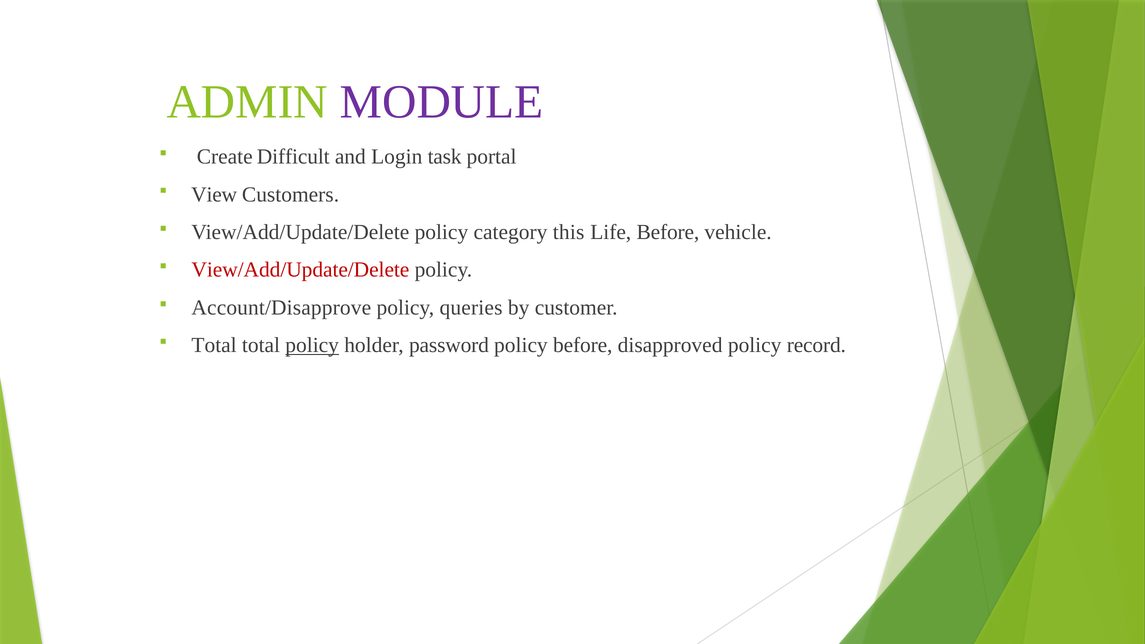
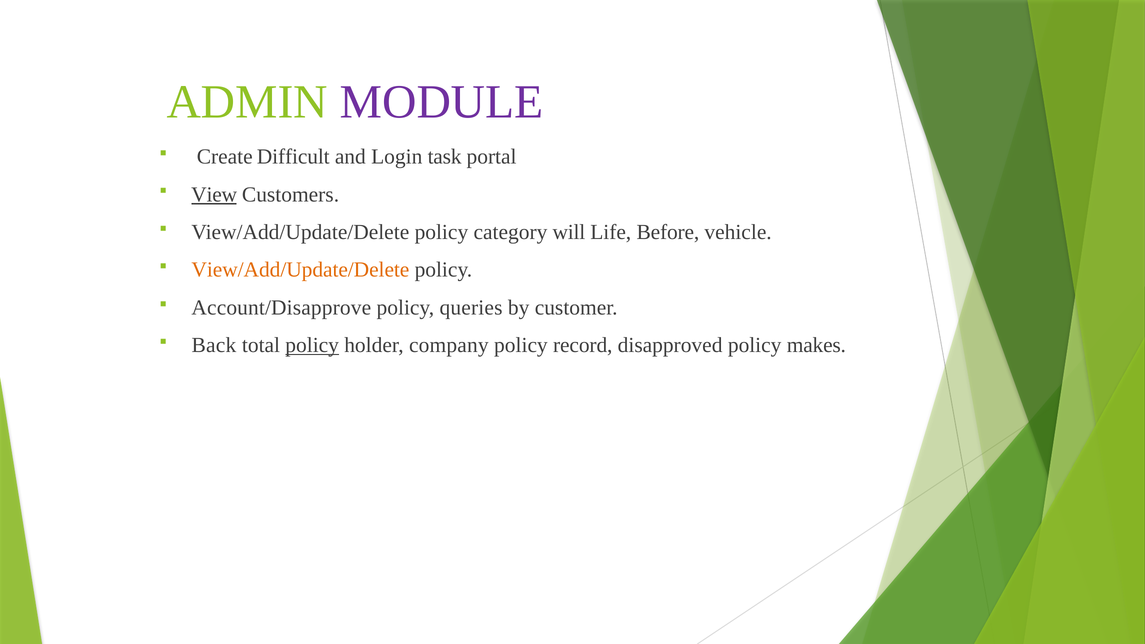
View underline: none -> present
this: this -> will
View/Add/Update/Delete at (300, 270) colour: red -> orange
Total at (214, 345): Total -> Back
password: password -> company
policy before: before -> record
record: record -> makes
